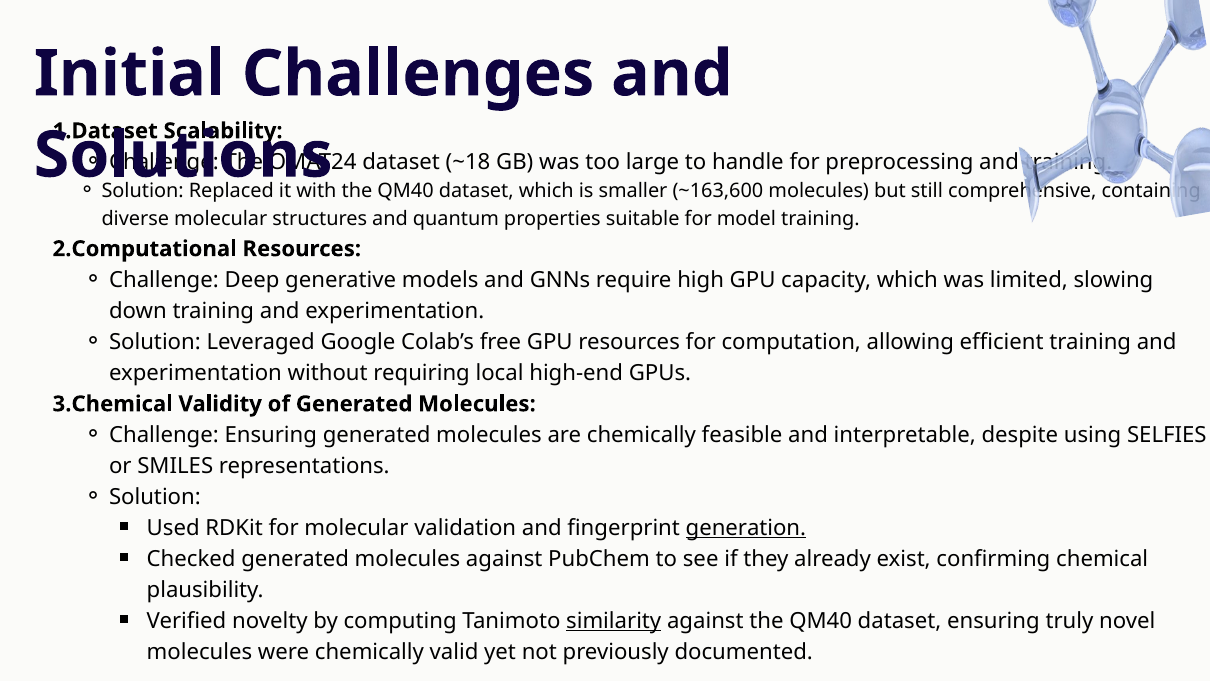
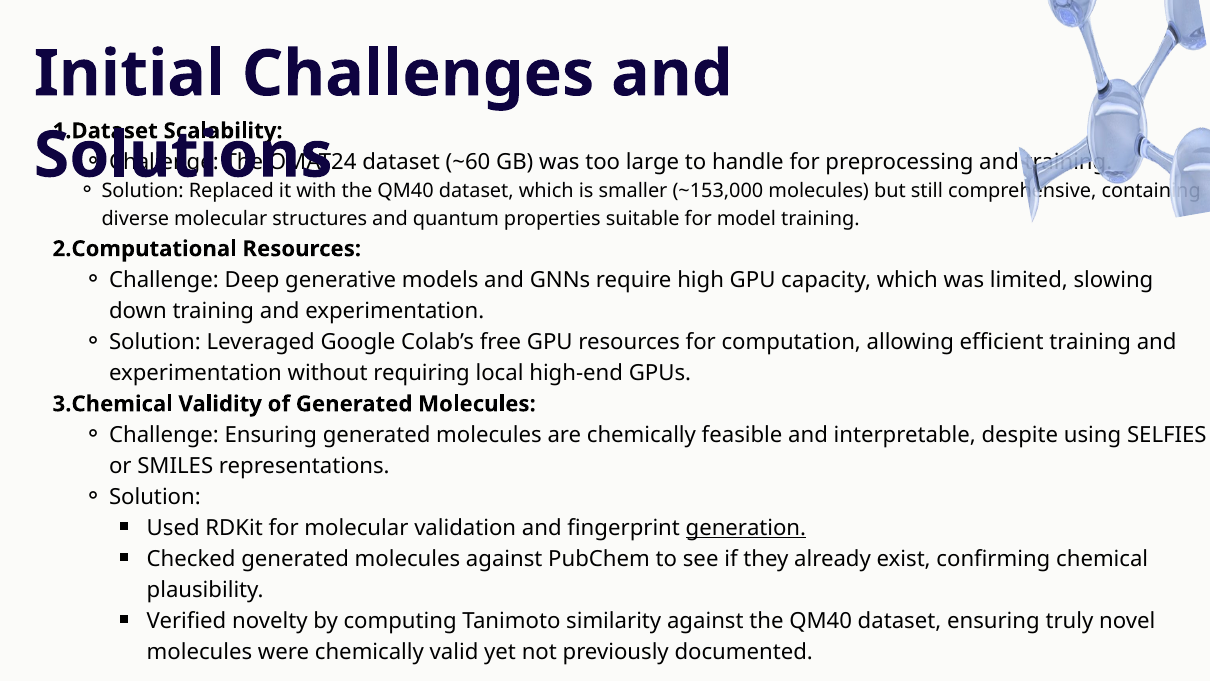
~18: ~18 -> ~60
~163,600: ~163,600 -> ~153,000
similarity underline: present -> none
